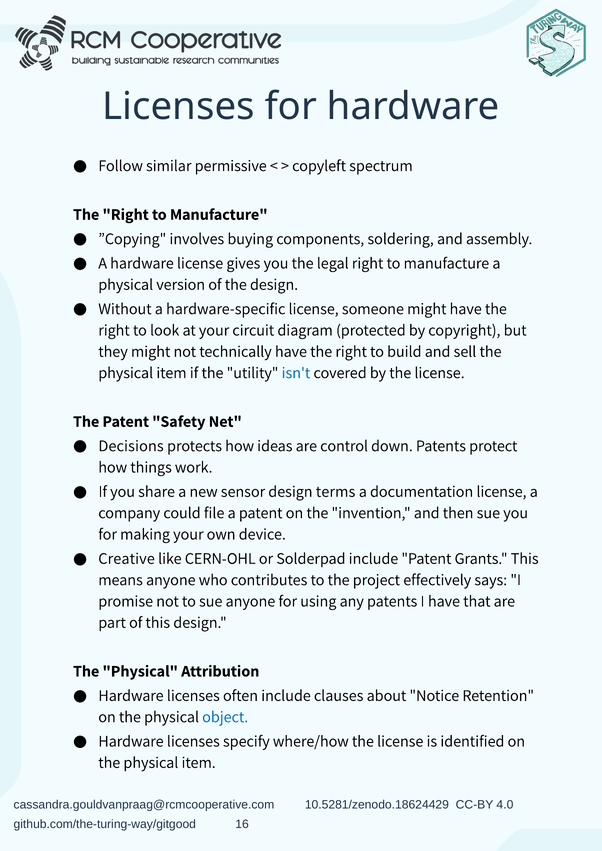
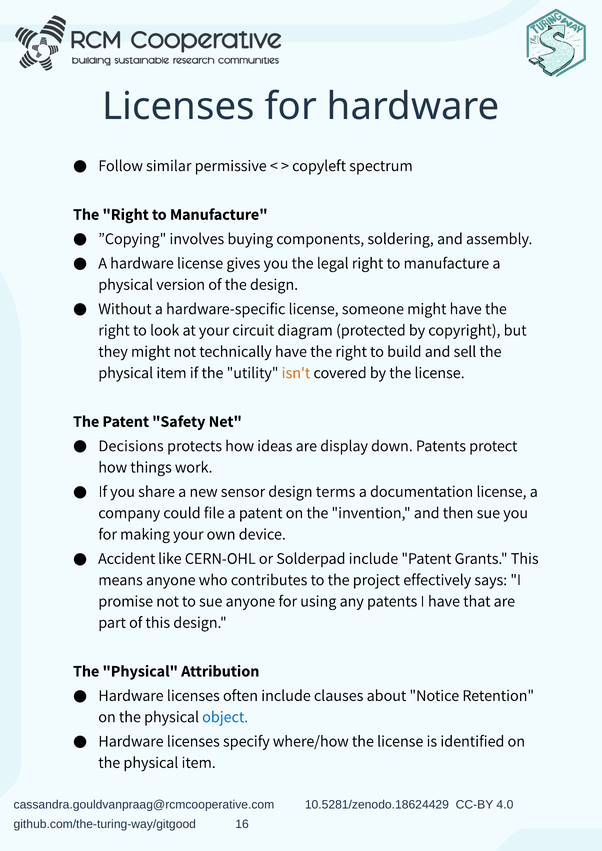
isn't colour: blue -> orange
control: control -> display
Creative: Creative -> Accident
